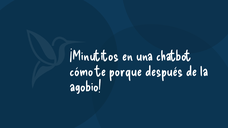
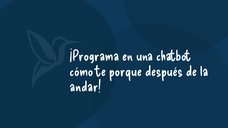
¡Minutitos: ¡Minutitos -> ¡Programa
agobio: agobio -> andar
